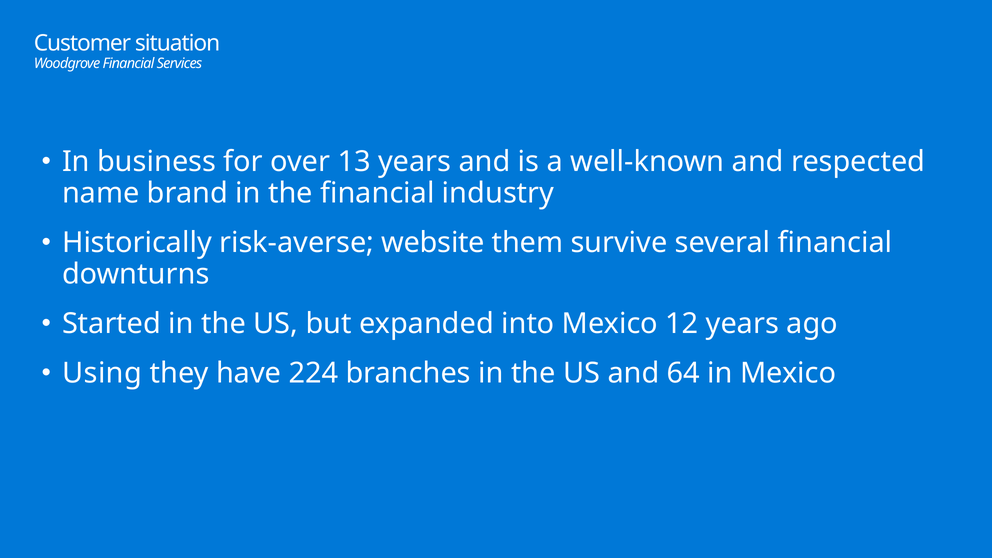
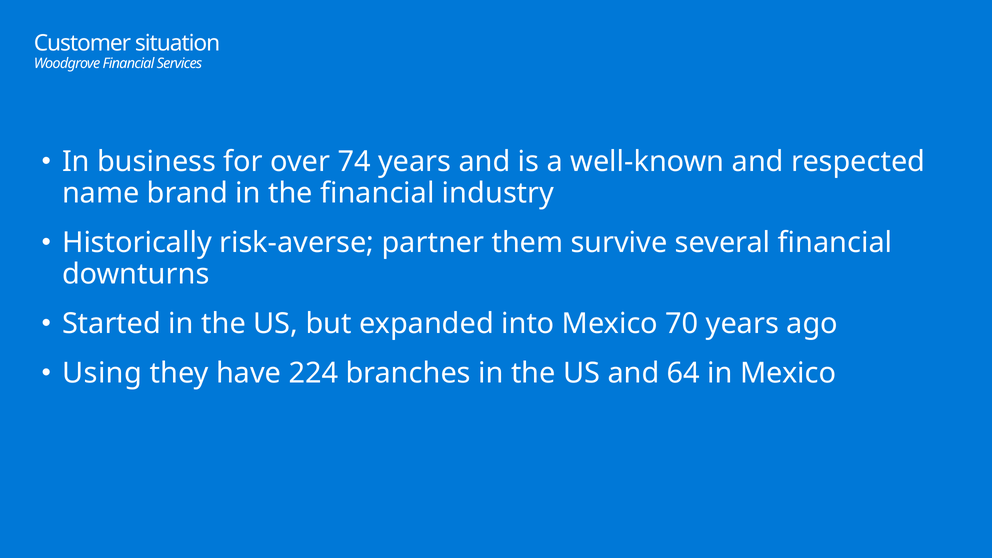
13: 13 -> 74
website: website -> partner
12: 12 -> 70
